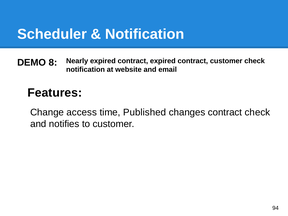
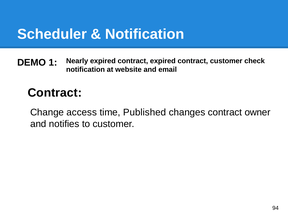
8: 8 -> 1
Features at (55, 93): Features -> Contract
contract check: check -> owner
